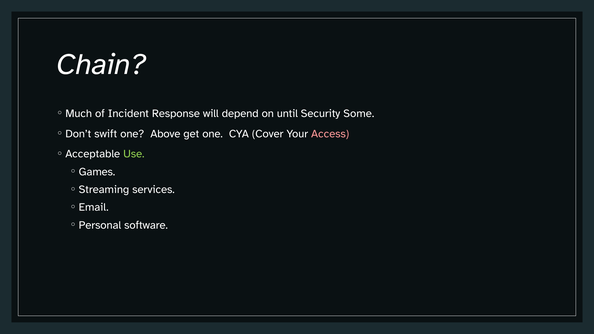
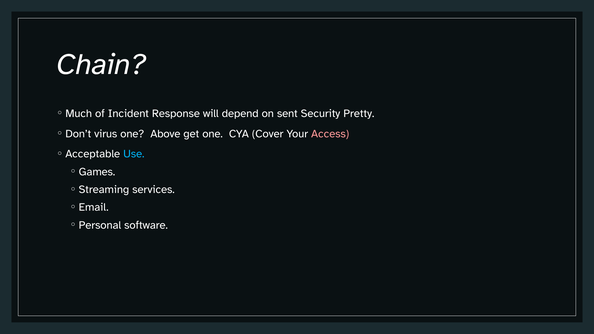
until: until -> sent
Some: Some -> Pretty
swift: swift -> virus
Use colour: light green -> light blue
